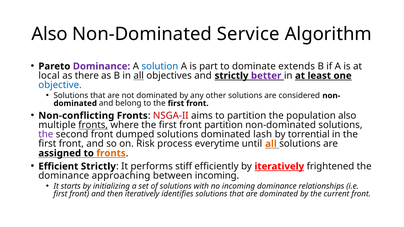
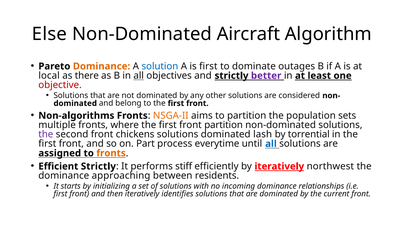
Also at (50, 34): Also -> Else
Service: Service -> Aircraft
Dominance at (102, 66) colour: purple -> orange
is part: part -> first
extends: extends -> outages
objective colour: blue -> red
Non-conflicting: Non-conflicting -> Non-algorithms
NSGA-II colour: red -> orange
population also: also -> sets
fronts at (93, 125) underline: present -> none
dumped: dumped -> chickens
Risk: Risk -> Part
all at (271, 144) colour: orange -> blue
frightened: frightened -> northwest
between incoming: incoming -> residents
